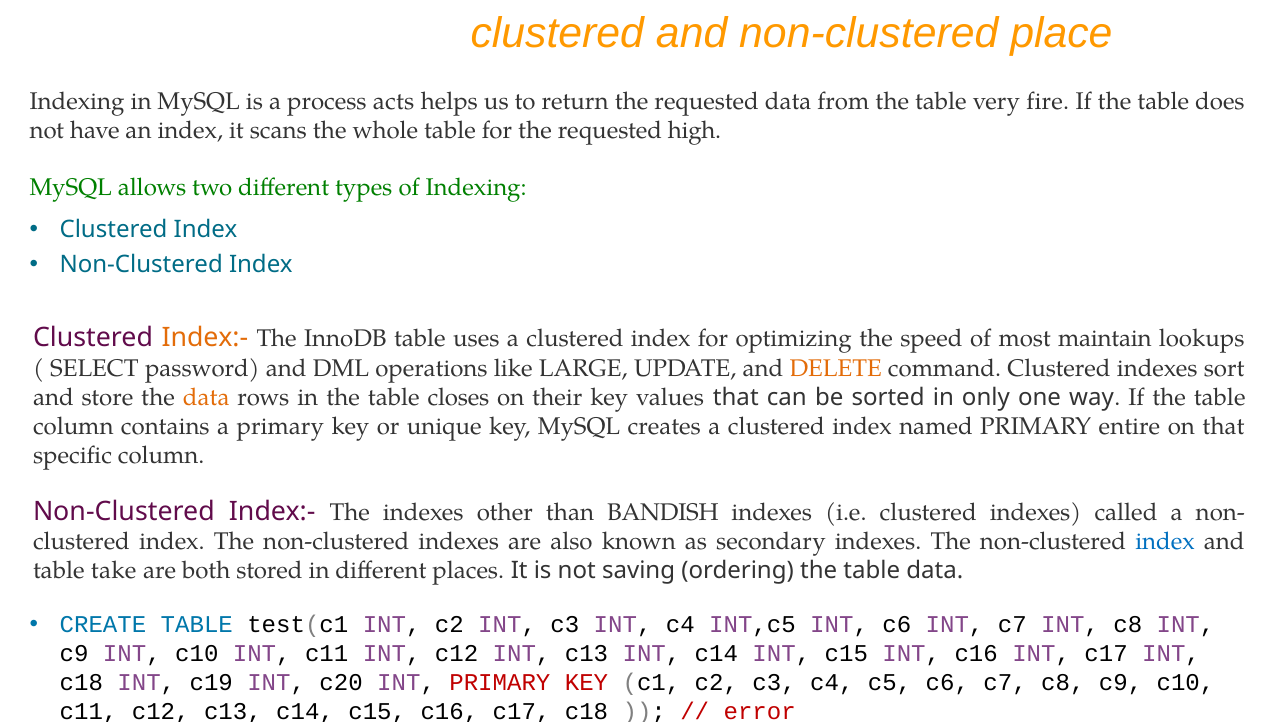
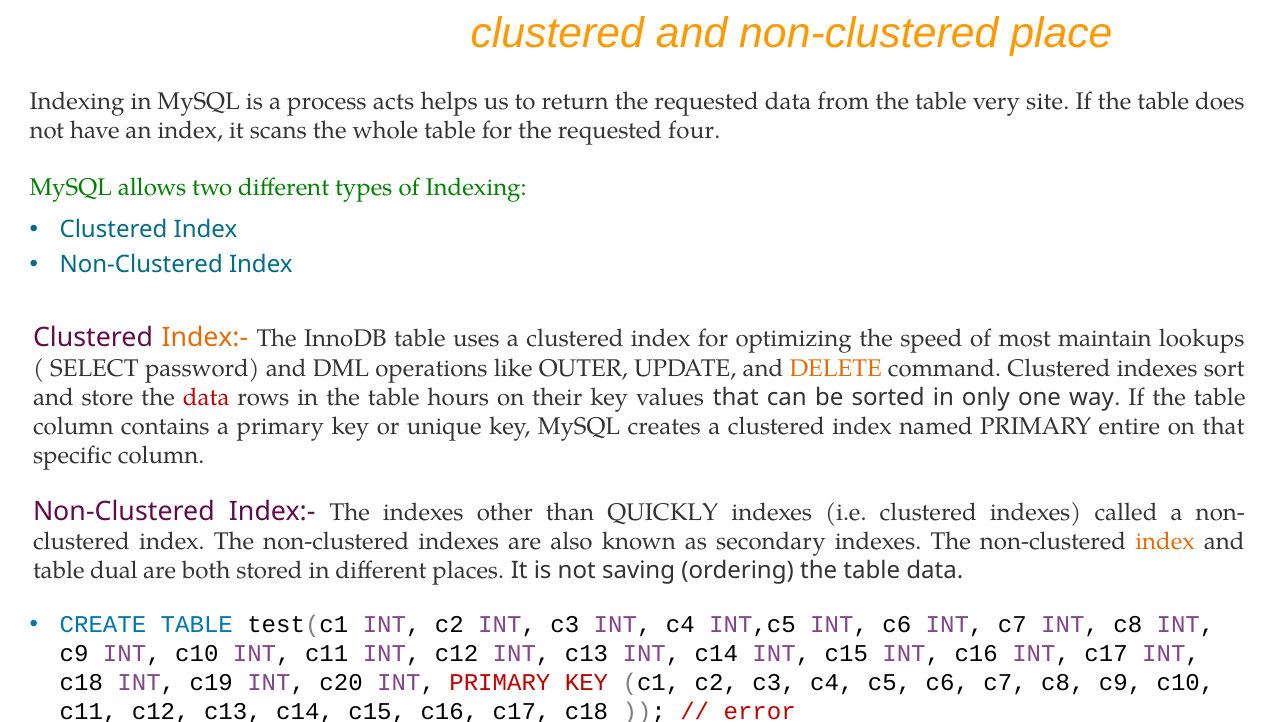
fire: fire -> site
high: high -> four
LARGE: LARGE -> OUTER
data at (206, 397) colour: orange -> red
closes: closes -> hours
BANDISH: BANDISH -> QUICKLY
index at (1165, 541) colour: blue -> orange
take: take -> dual
